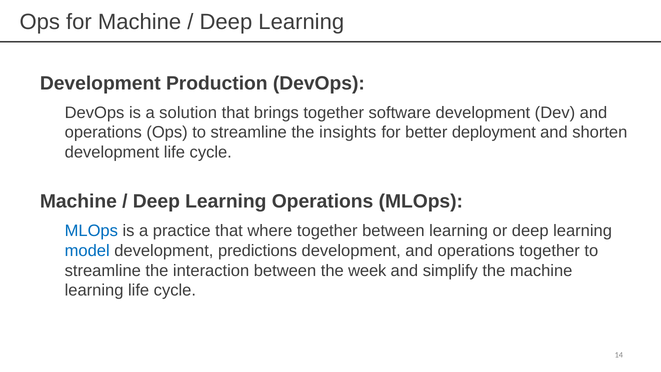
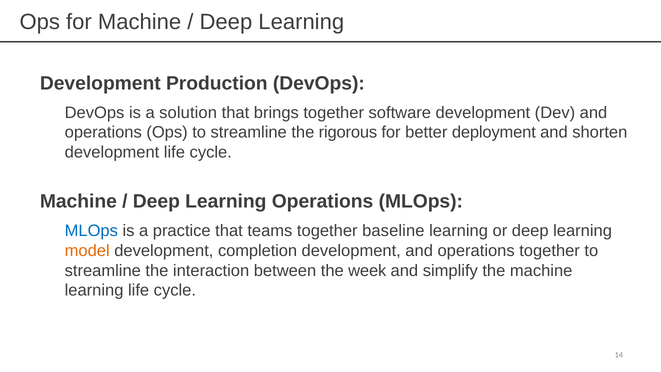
insights: insights -> rigorous
where: where -> teams
together between: between -> baseline
model colour: blue -> orange
predictions: predictions -> completion
